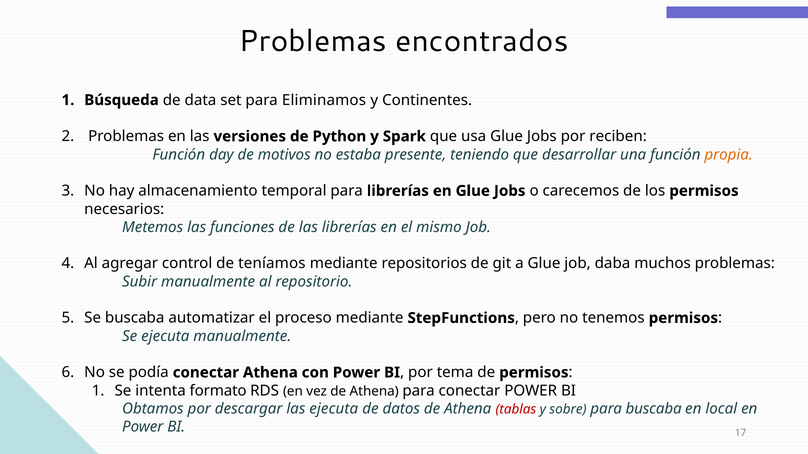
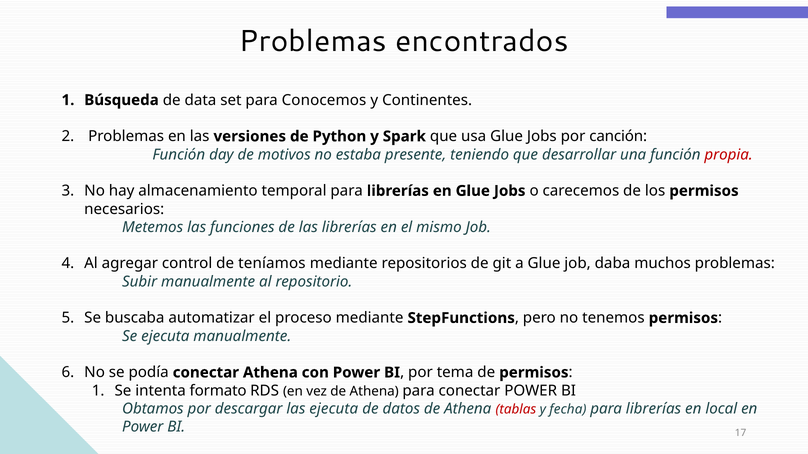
Eliminamos: Eliminamos -> Conocemos
reciben: reciben -> canción
propia colour: orange -> red
sobre: sobre -> fecha
buscaba at (654, 409): buscaba -> librerías
